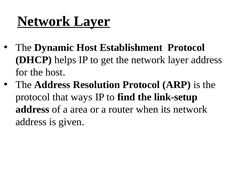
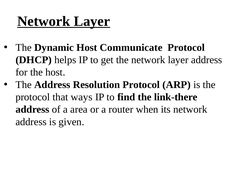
Establishment: Establishment -> Communicate
link-setup: link-setup -> link-there
